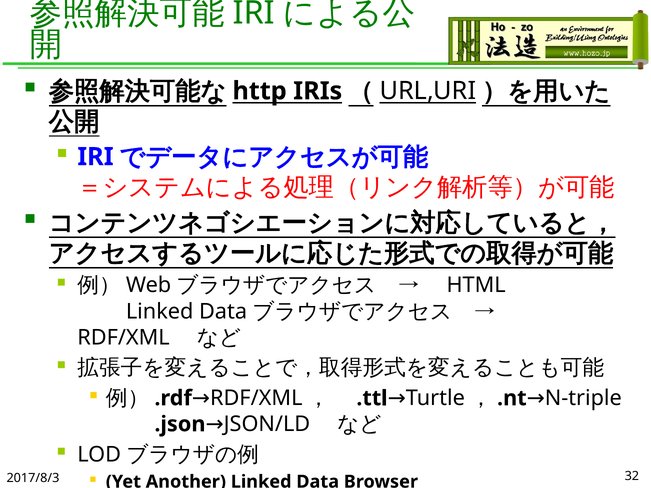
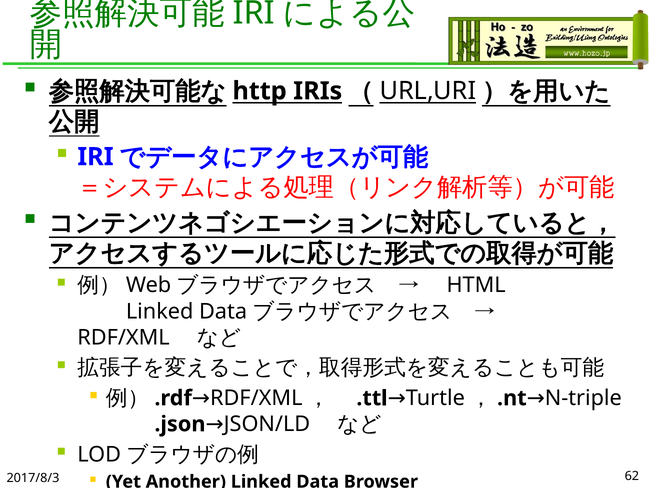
32: 32 -> 62
